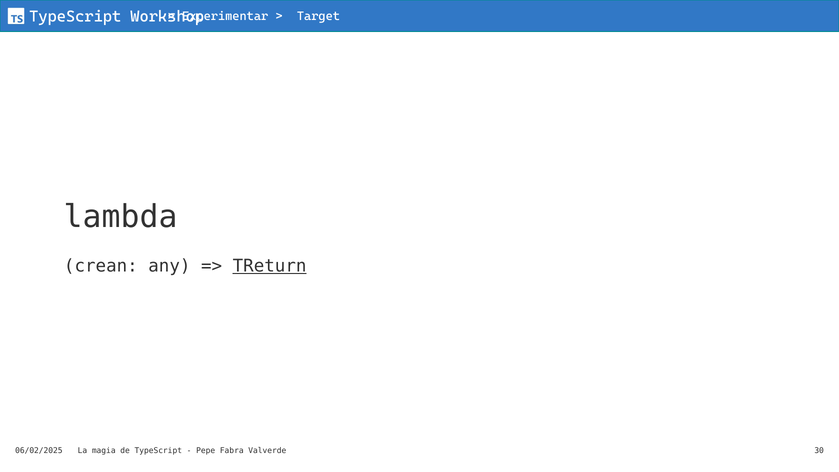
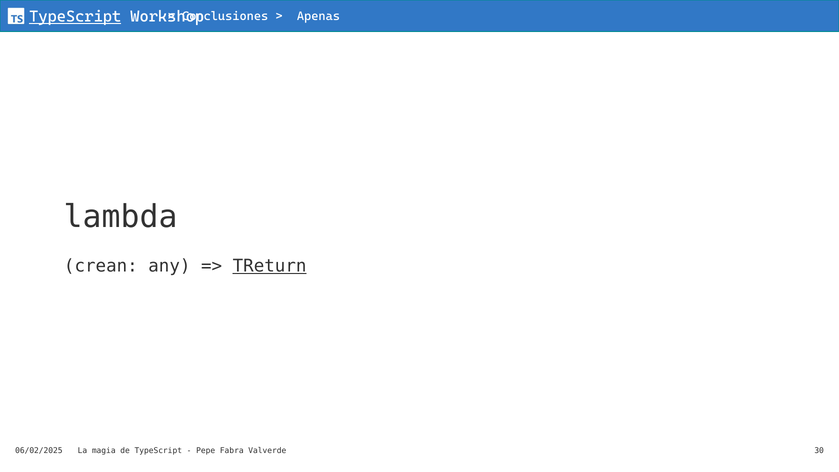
TypeScript at (75, 17) underline: none -> present
Experimentar: Experimentar -> Conclusiones
Target: Target -> Apenas
